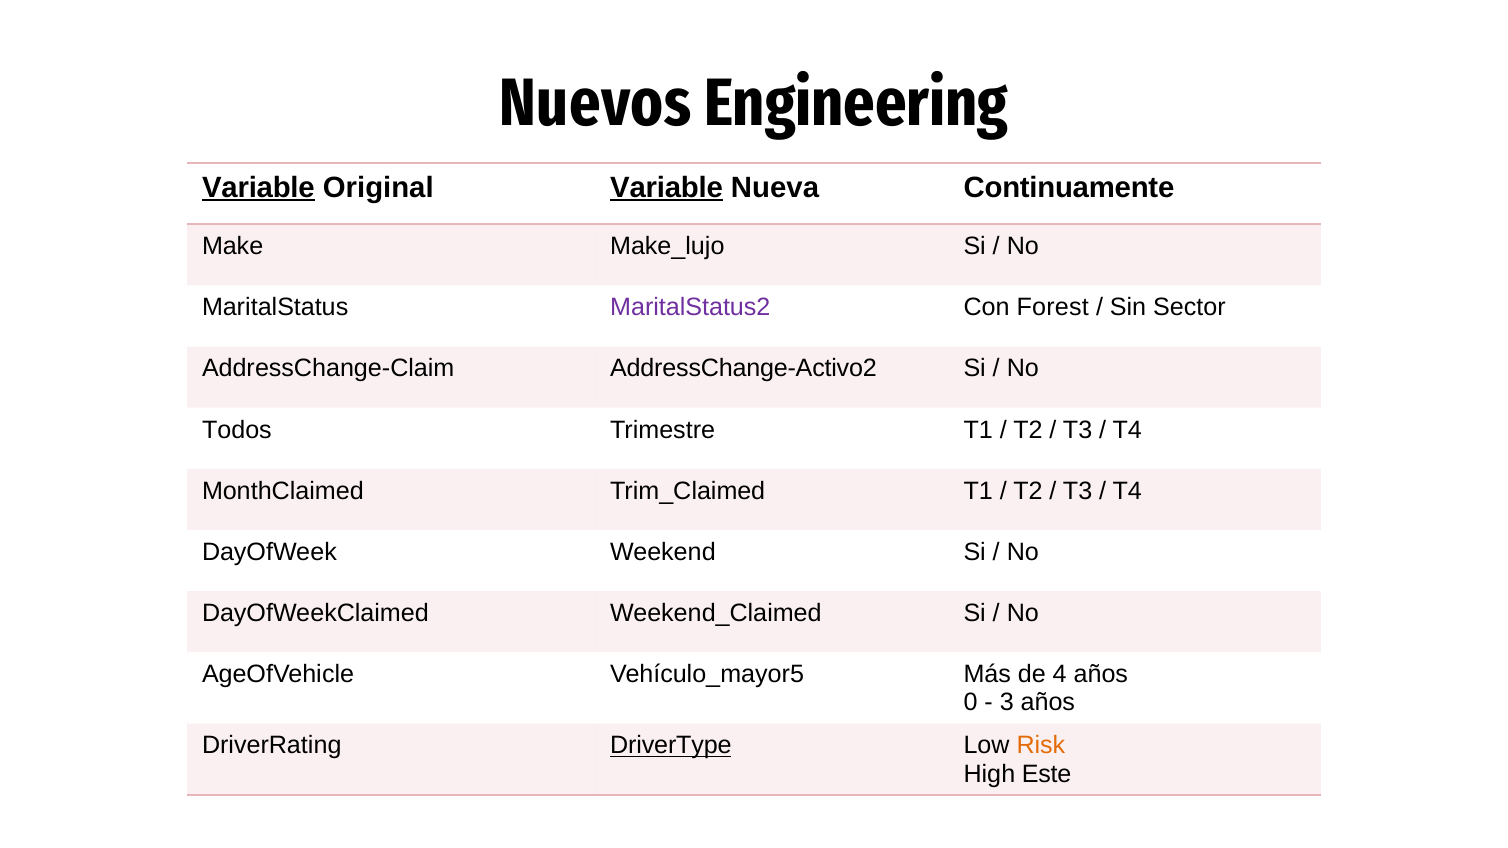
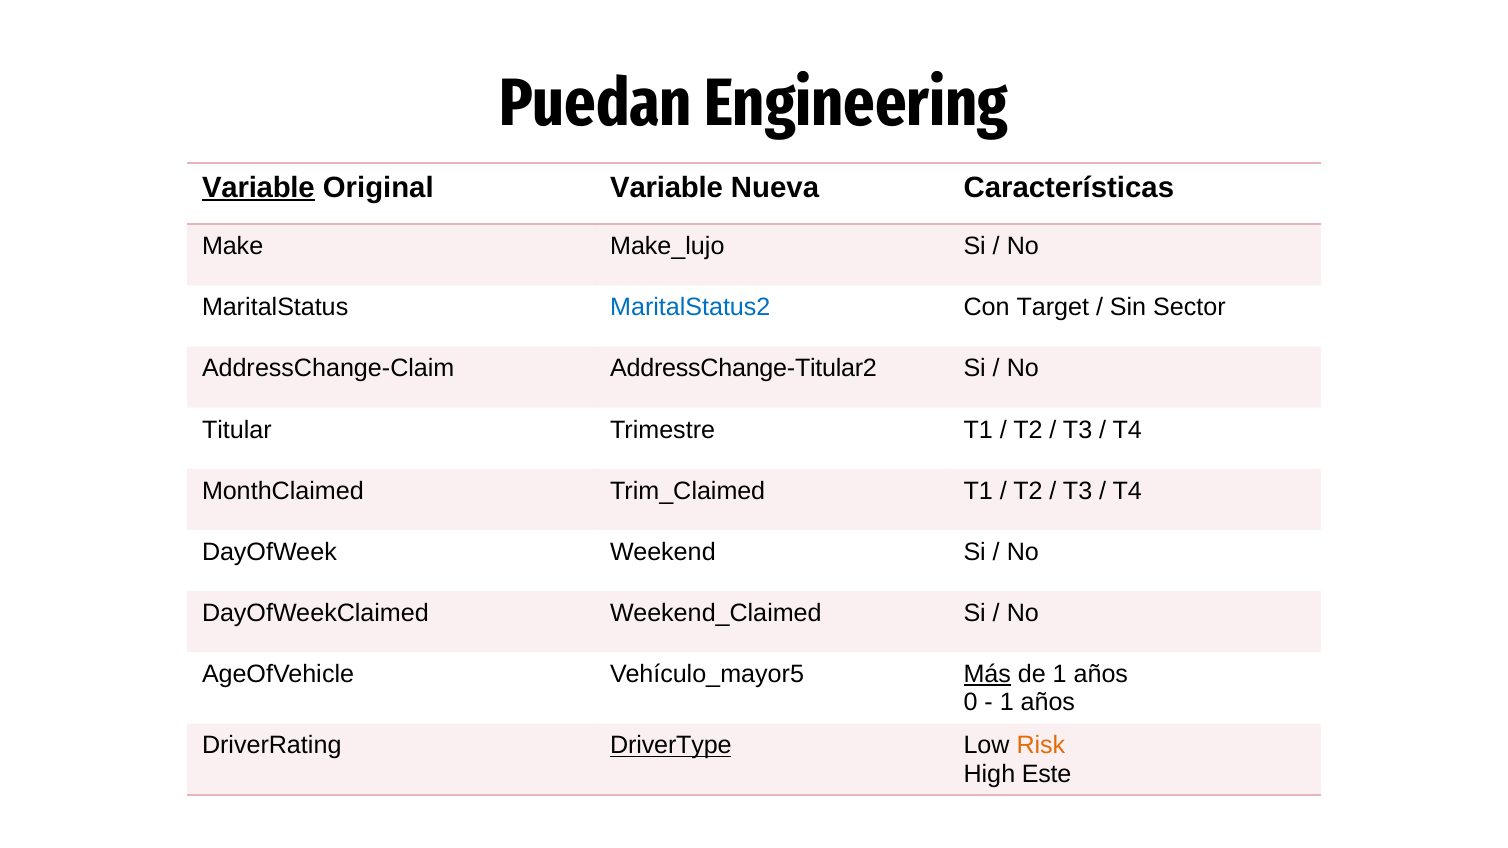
Nuevos: Nuevos -> Puedan
Variable at (667, 188) underline: present -> none
Continuamente: Continuamente -> Características
MaritalStatus2 colour: purple -> blue
Forest: Forest -> Target
AddressChange-Activo2: AddressChange-Activo2 -> AddressChange-Titular2
Todos: Todos -> Titular
Más underline: none -> present
de 4: 4 -> 1
3 at (1007, 703): 3 -> 1
